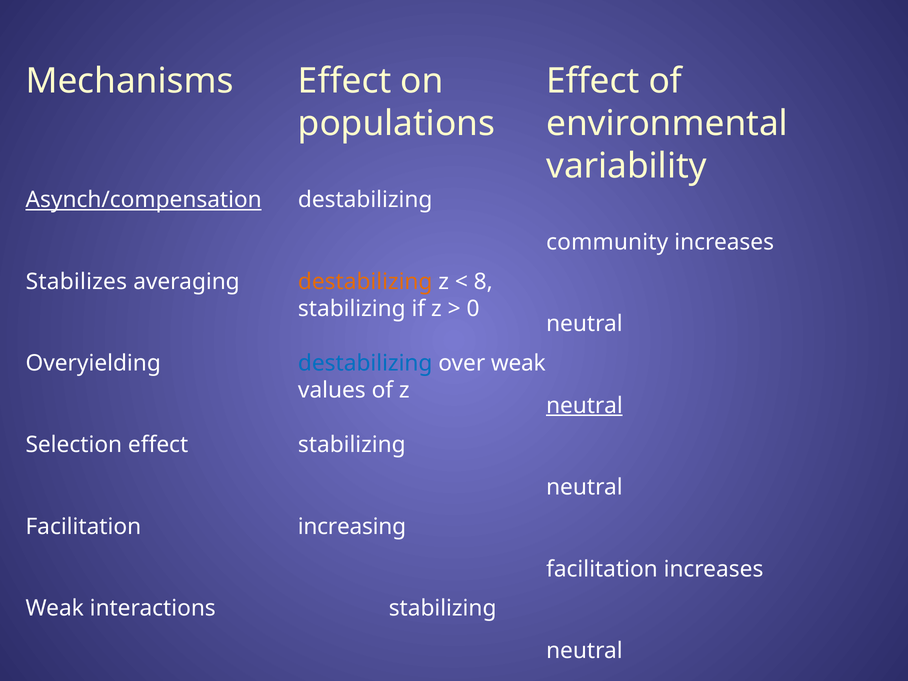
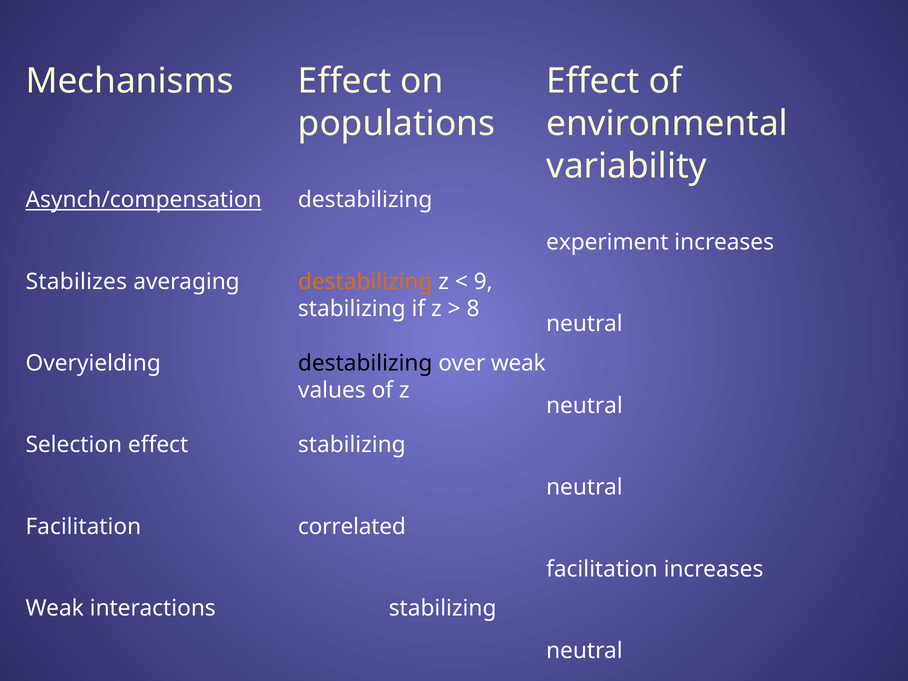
community: community -> experiment
8: 8 -> 9
0: 0 -> 8
destabilizing at (365, 363) colour: blue -> black
neutral at (584, 406) underline: present -> none
increasing: increasing -> correlated
